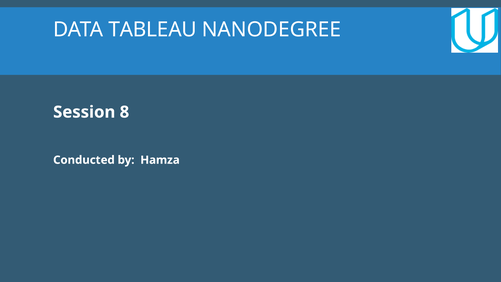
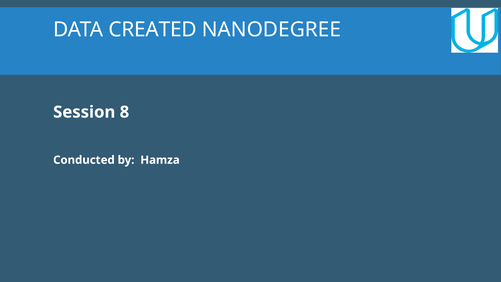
TABLEAU: TABLEAU -> CREATED
